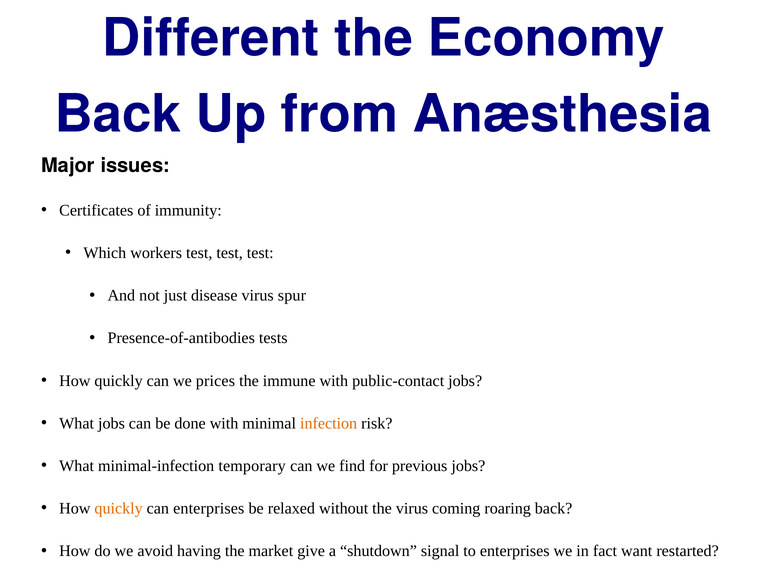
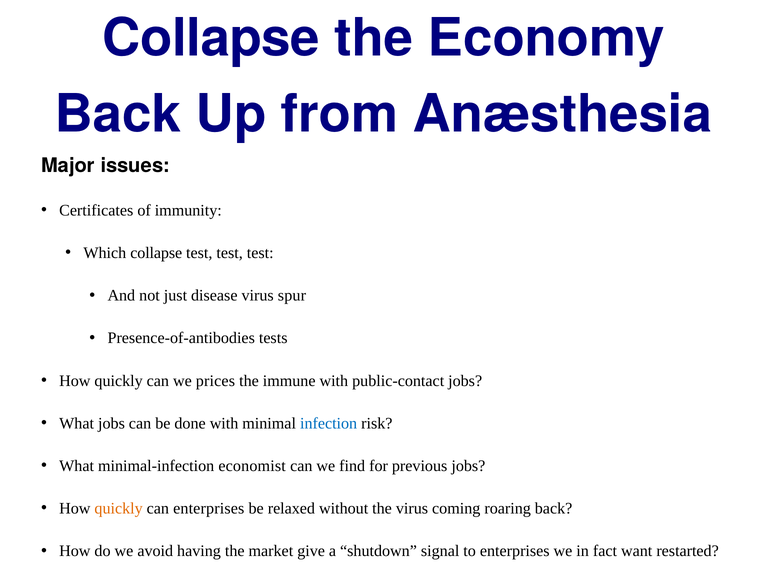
Different at (211, 39): Different -> Collapse
Which workers: workers -> collapse
infection colour: orange -> blue
temporary: temporary -> economist
